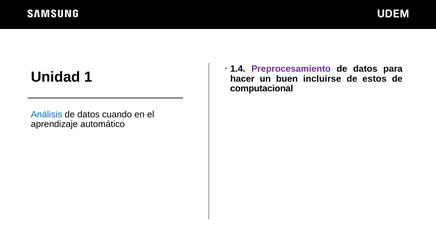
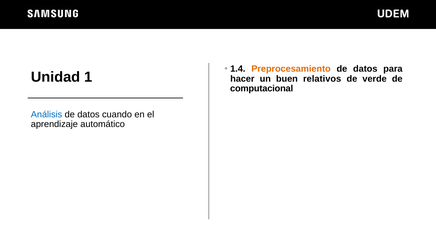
Preprocesamiento colour: purple -> orange
incluirse: incluirse -> relativos
estos: estos -> verde
